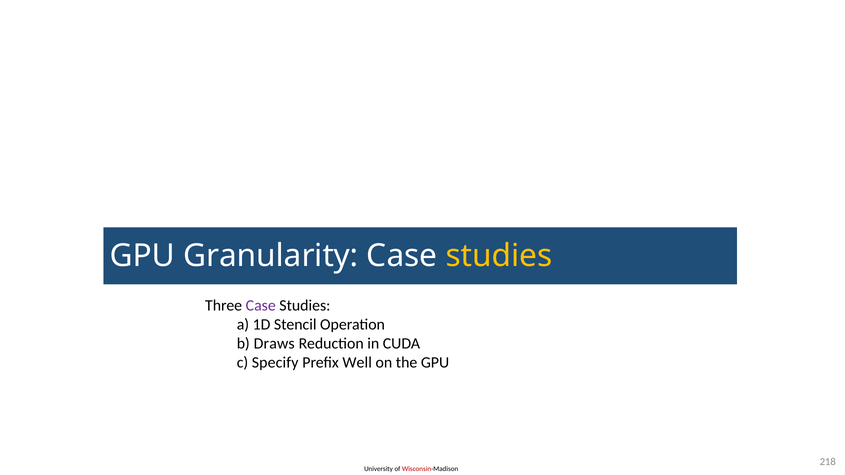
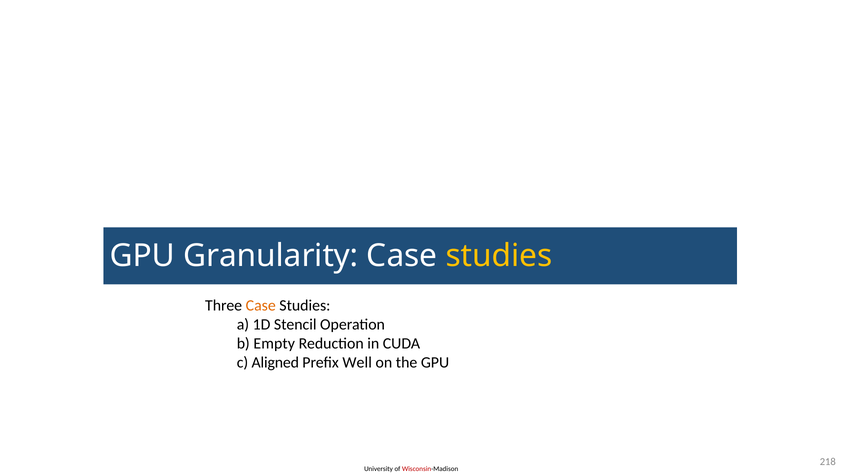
Case at (261, 306) colour: purple -> orange
Draws: Draws -> Empty
Specify: Specify -> Aligned
